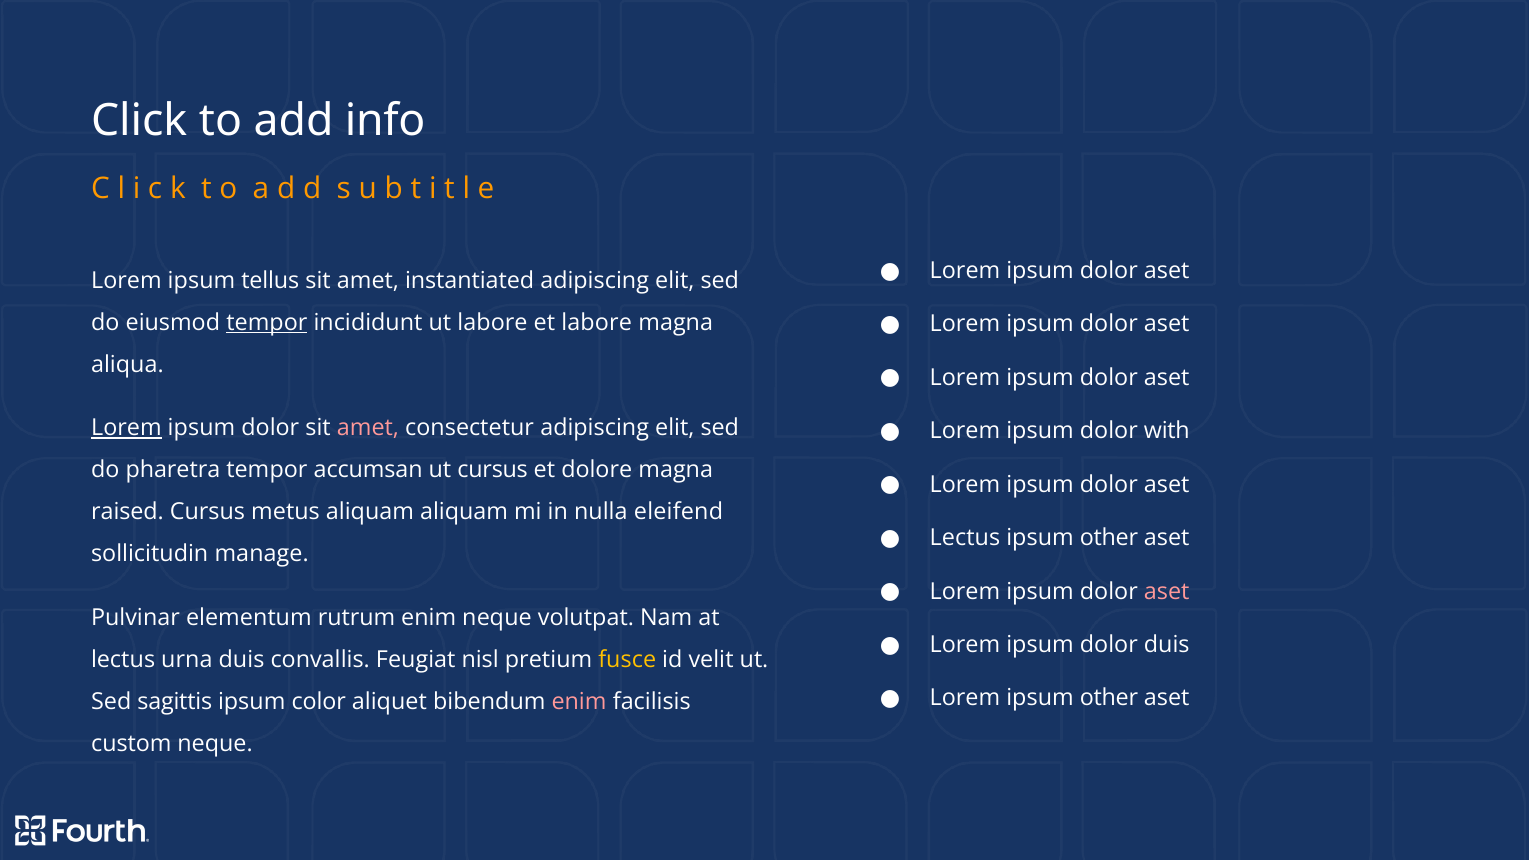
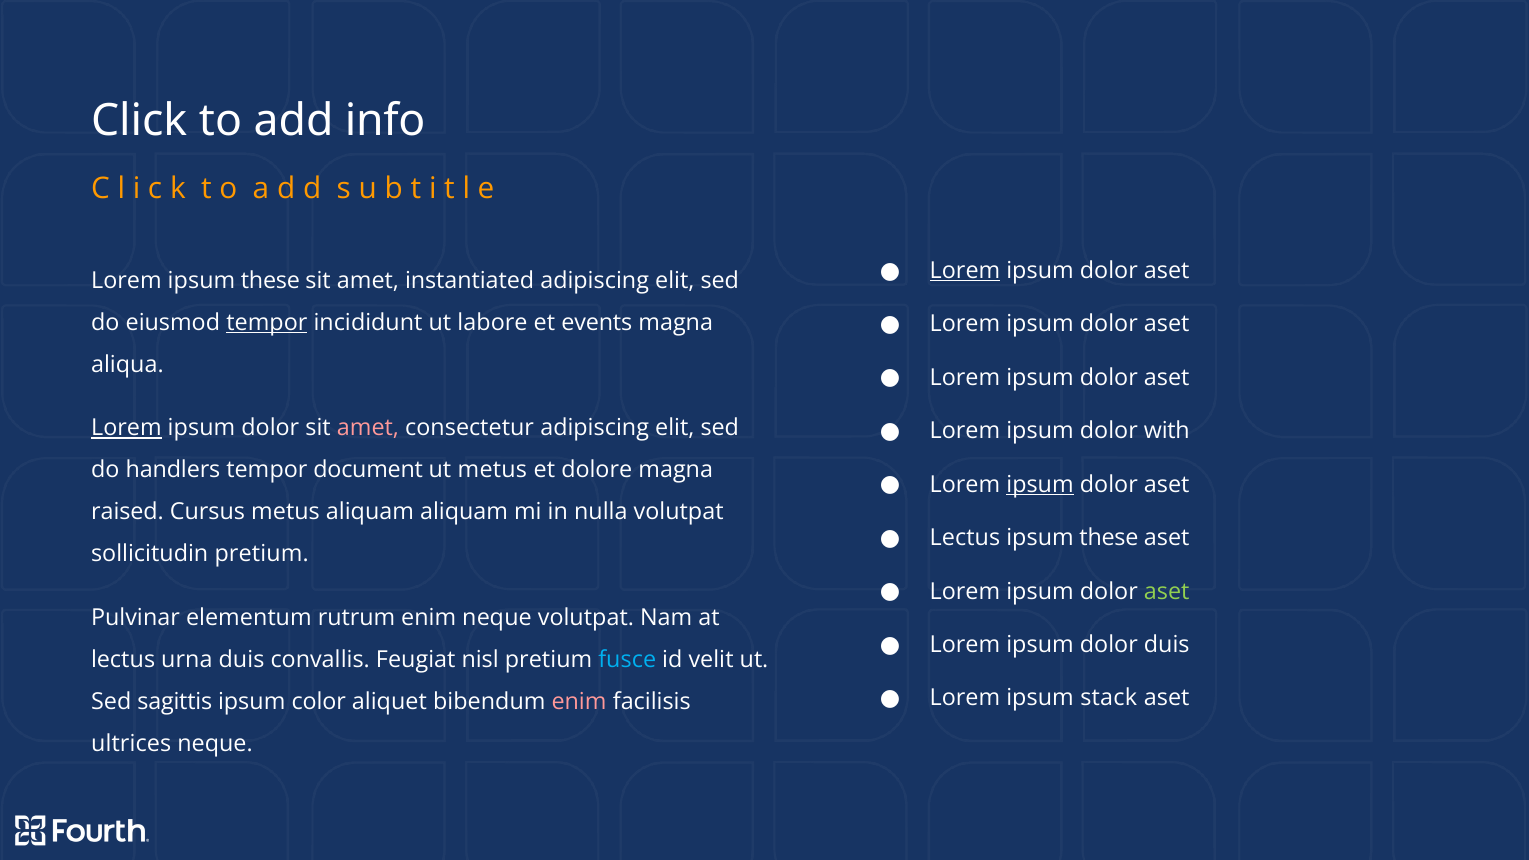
Lorem at (965, 271) underline: none -> present
Lorem ipsum tellus: tellus -> these
et labore: labore -> events
pharetra: pharetra -> handlers
accumsan: accumsan -> document
ut cursus: cursus -> metus
ipsum at (1040, 484) underline: none -> present
nulla eleifend: eleifend -> volutpat
other at (1109, 538): other -> these
sollicitudin manage: manage -> pretium
aset at (1167, 591) colour: pink -> light green
fusce colour: yellow -> light blue
Lorem ipsum other: other -> stack
custom: custom -> ultrices
